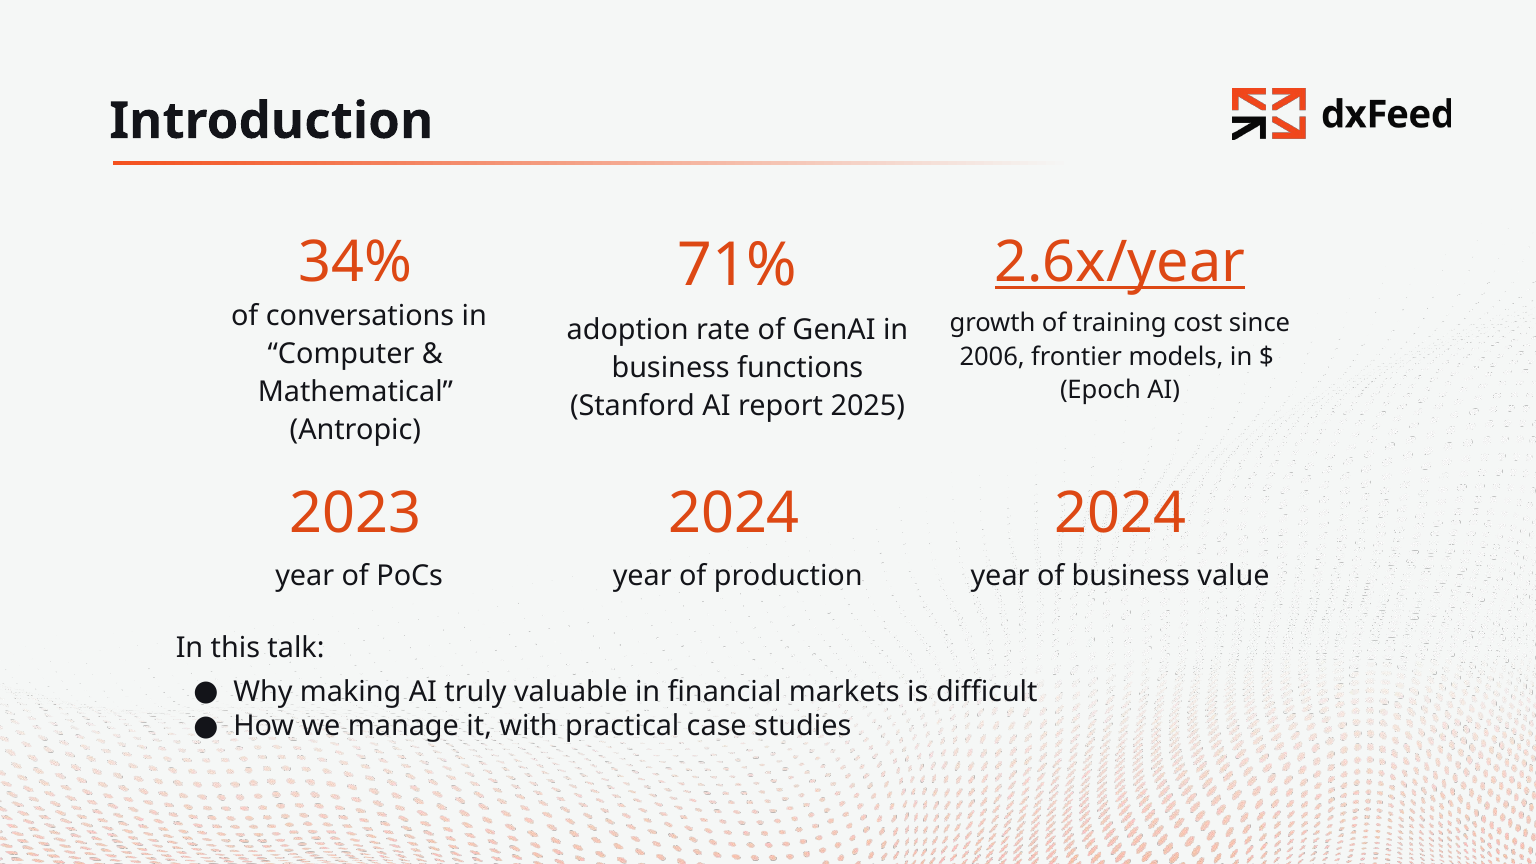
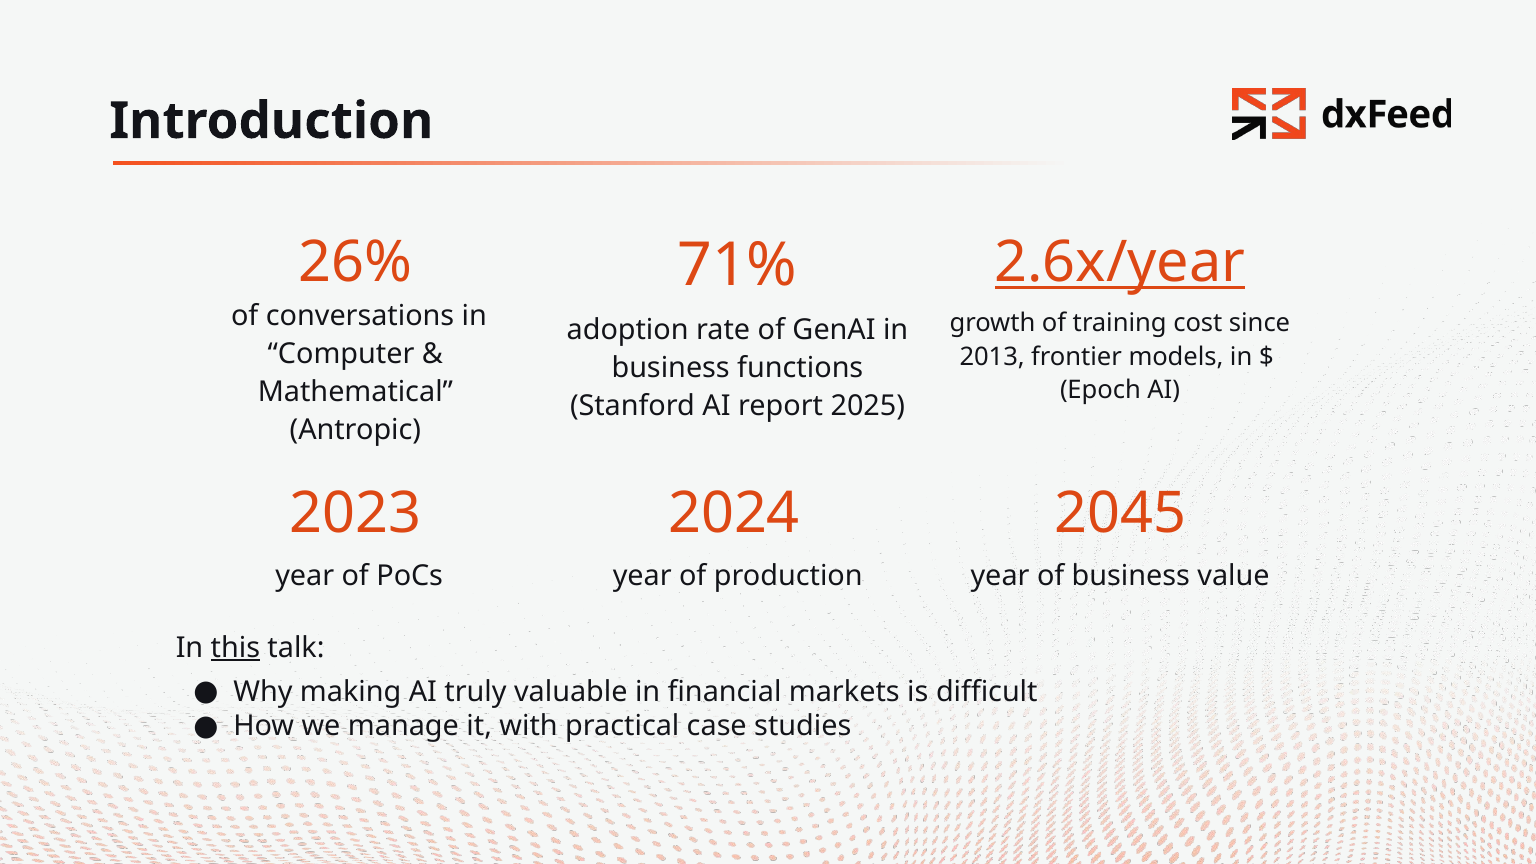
34%: 34% -> 26%
2006: 2006 -> 2013
2024 at (1120, 513): 2024 -> 2045
this underline: none -> present
